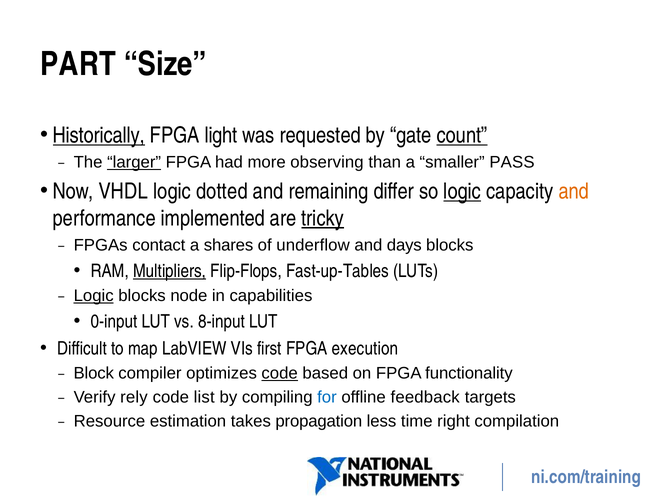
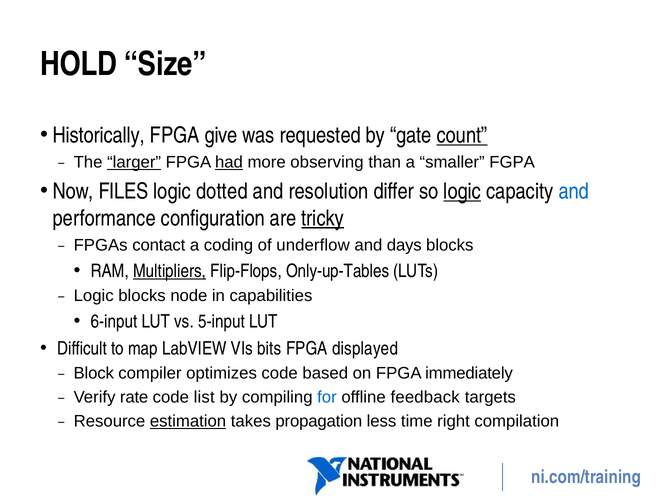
PART: PART -> HOLD
Historically underline: present -> none
light: light -> give
had underline: none -> present
PASS: PASS -> FGPA
VHDL: VHDL -> FILES
remaining: remaining -> resolution
and at (574, 192) colour: orange -> blue
implemented: implemented -> configuration
shares: shares -> coding
Fast-up-Tables: Fast-up-Tables -> Only-up-Tables
Logic at (94, 296) underline: present -> none
0-input: 0-input -> 6-input
8-input: 8-input -> 5-input
first: first -> bits
execution: execution -> displayed
code at (280, 374) underline: present -> none
functionality: functionality -> immediately
rely: rely -> rate
estimation underline: none -> present
